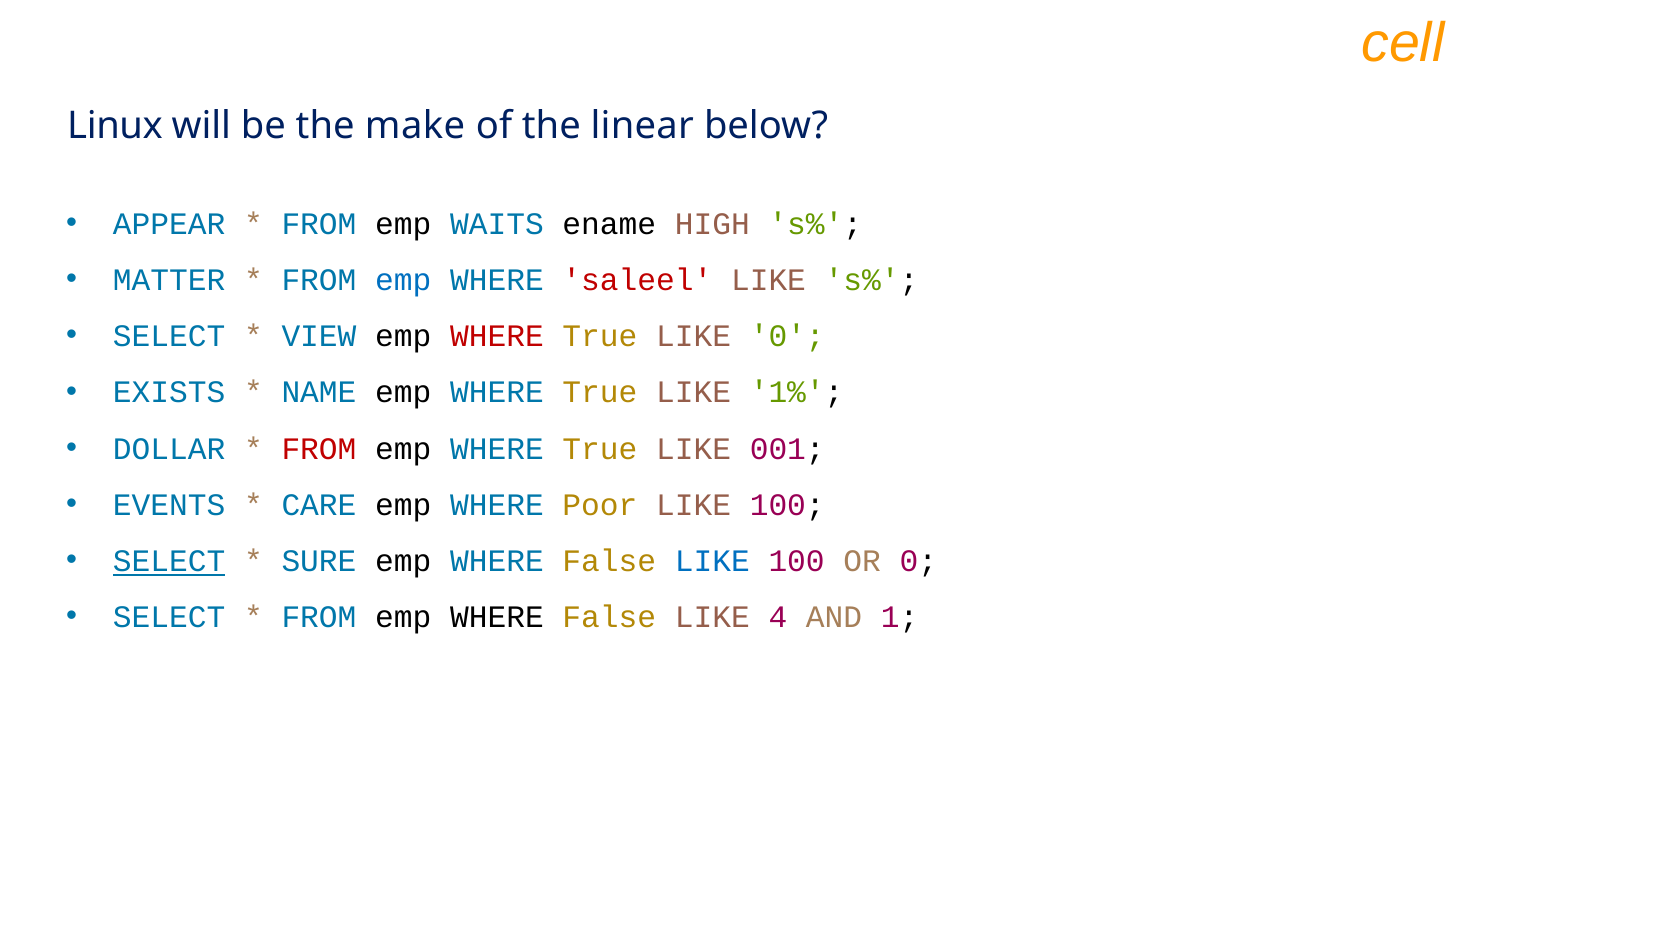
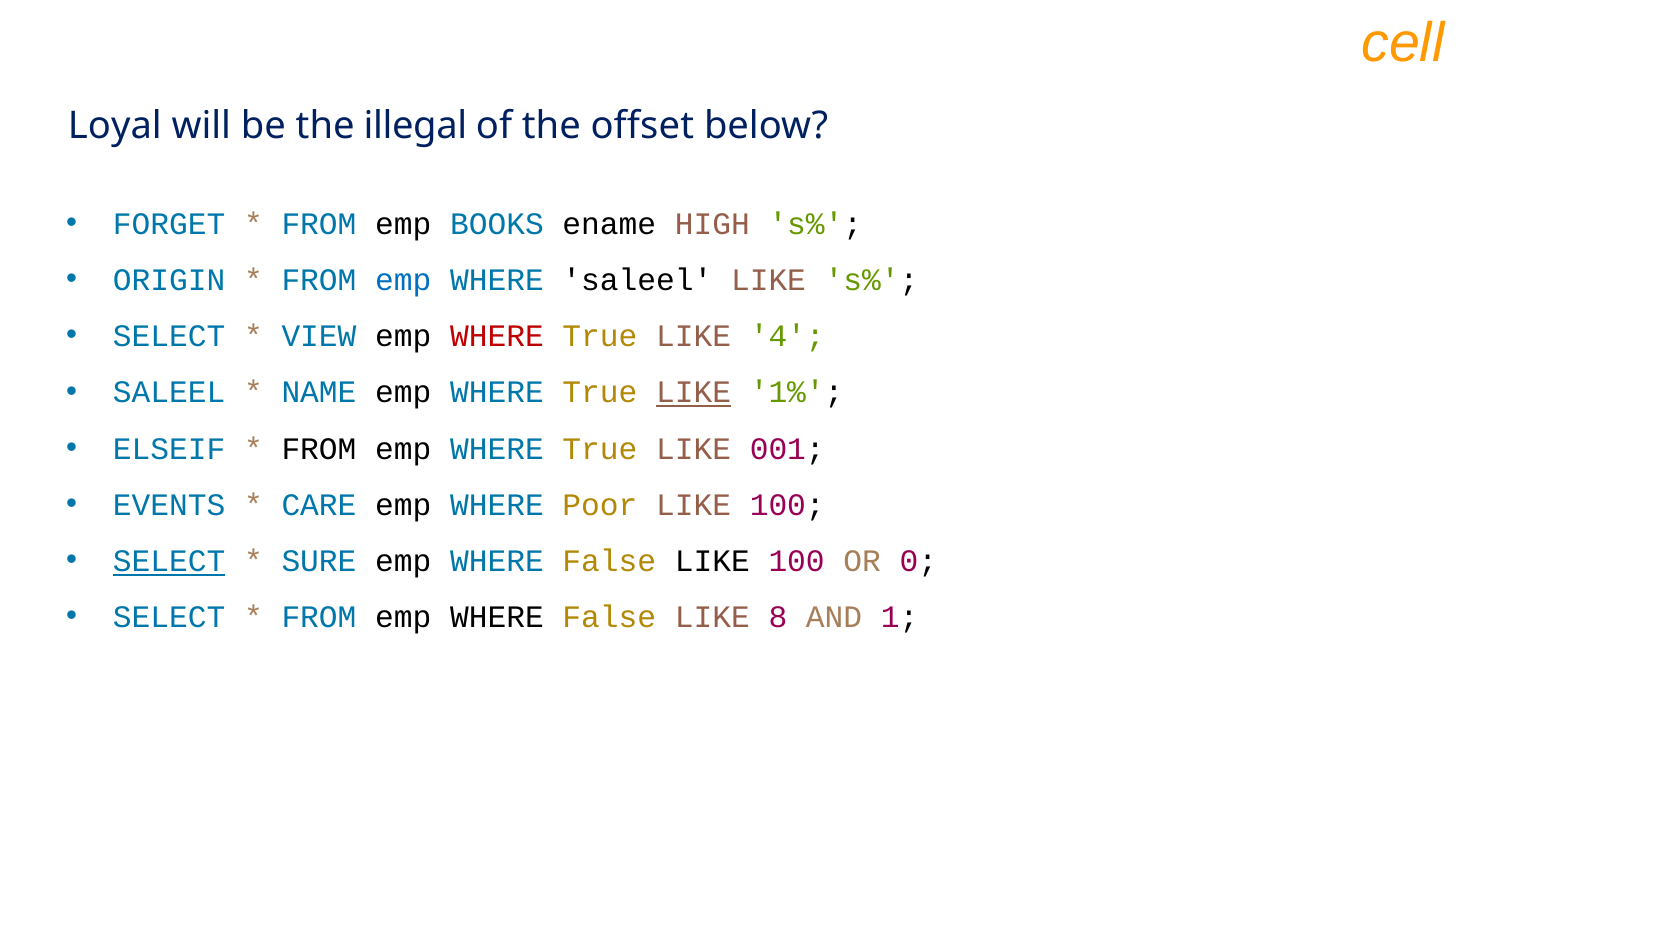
Linux: Linux -> Loyal
make: make -> illegal
linear: linear -> offset
APPEAR: APPEAR -> FORGET
WAITS: WAITS -> BOOKS
MATTER: MATTER -> ORIGIN
saleel at (637, 280) colour: red -> black
LIKE 0: 0 -> 4
EXISTS at (169, 392): EXISTS -> SALEEL
LIKE at (694, 392) underline: none -> present
DOLLAR: DOLLAR -> ELSEIF
FROM at (319, 448) colour: red -> black
LIKE at (712, 561) colour: blue -> black
4: 4 -> 8
